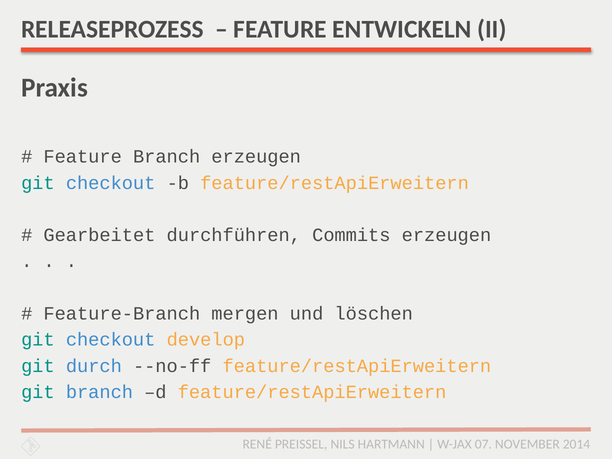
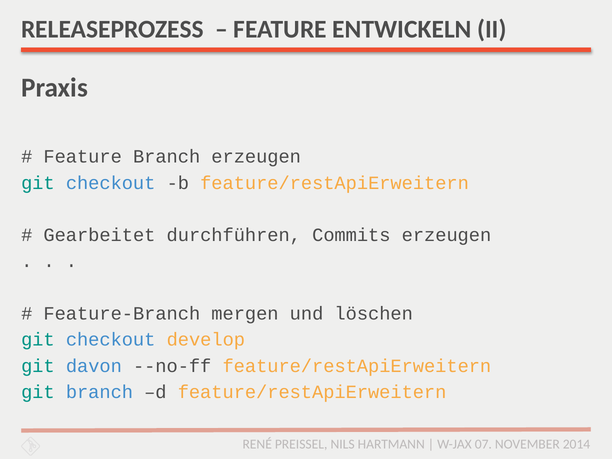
durch: durch -> davon
